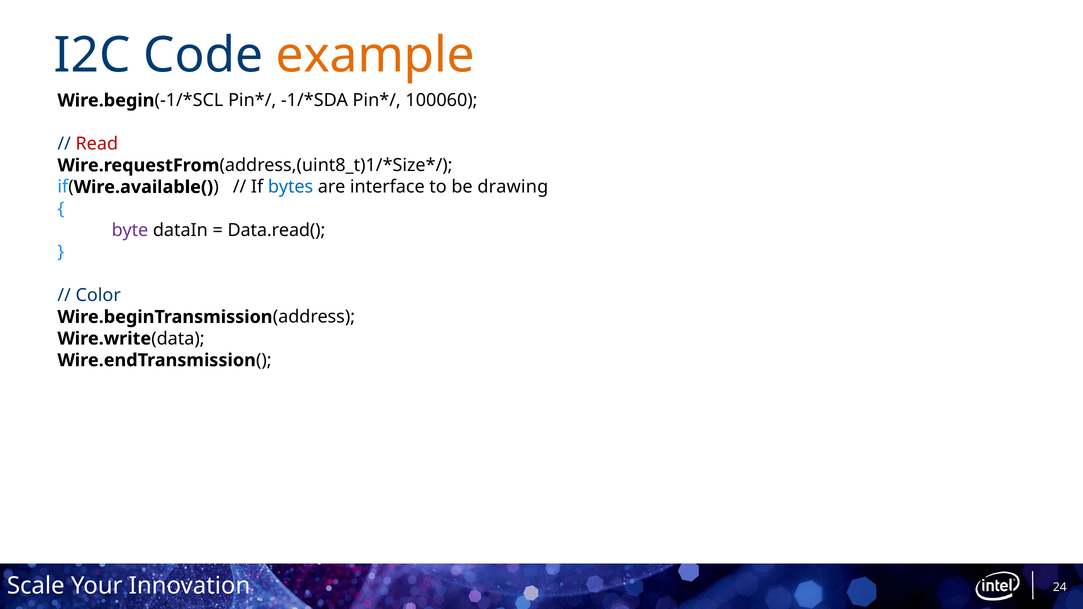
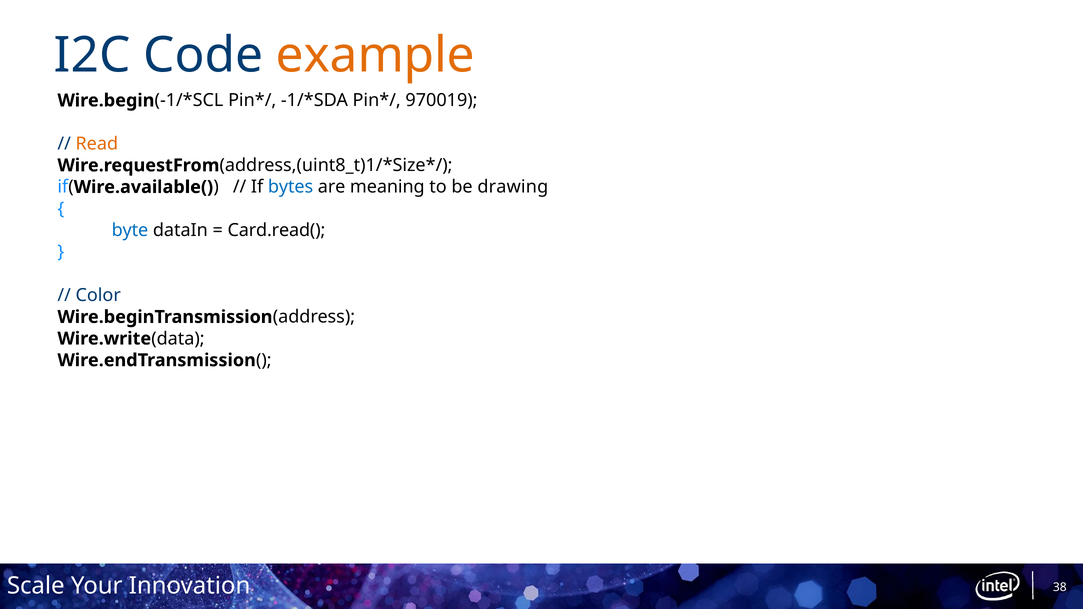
100060: 100060 -> 970019
Read colour: red -> orange
interface: interface -> meaning
byte colour: purple -> blue
Data.read(: Data.read( -> Card.read(
24: 24 -> 38
